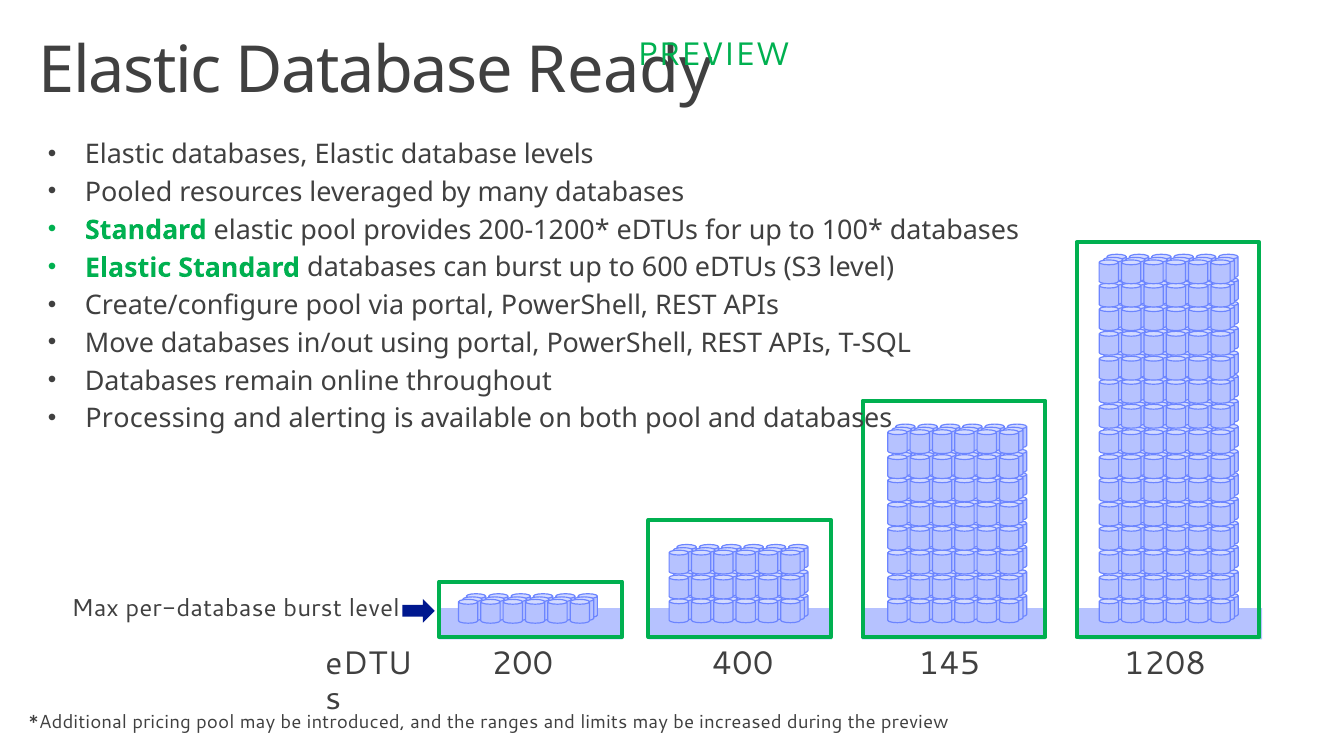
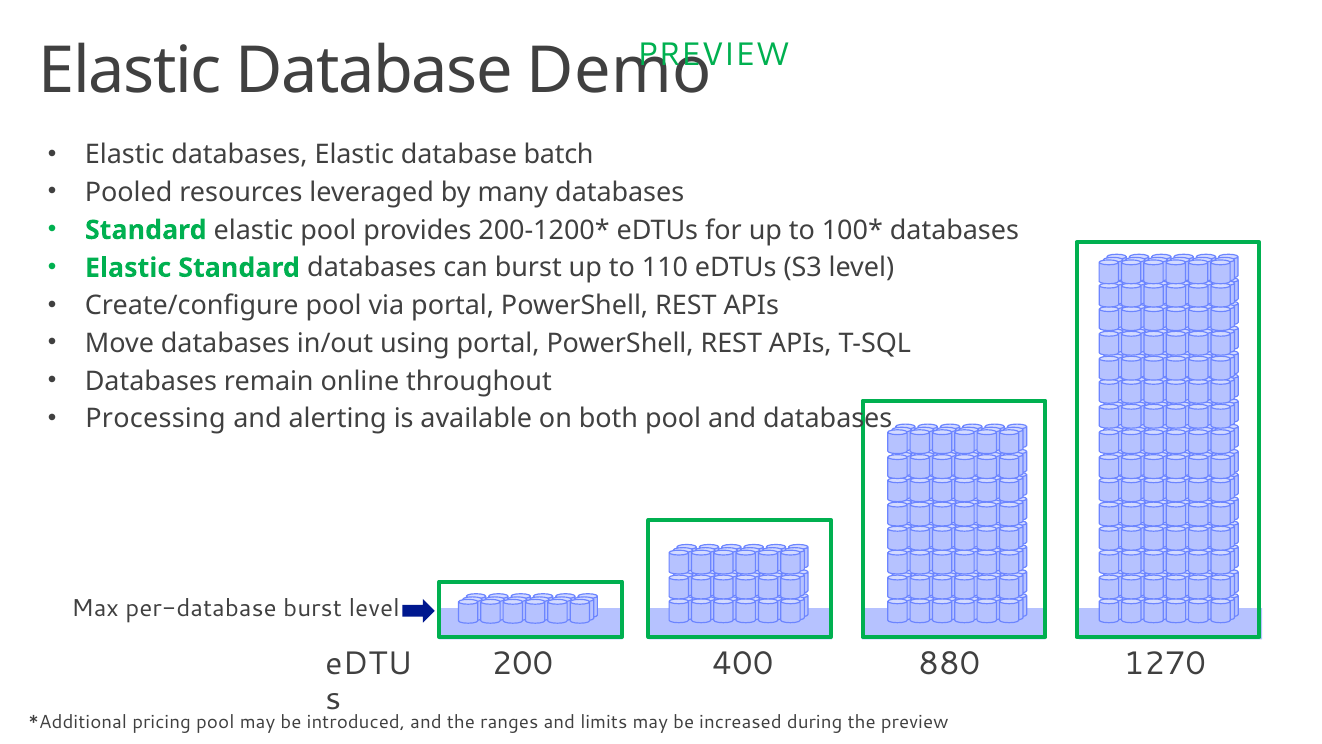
Ready: Ready -> Demo
levels: levels -> batch
600: 600 -> 110
145: 145 -> 880
1208: 1208 -> 1270
